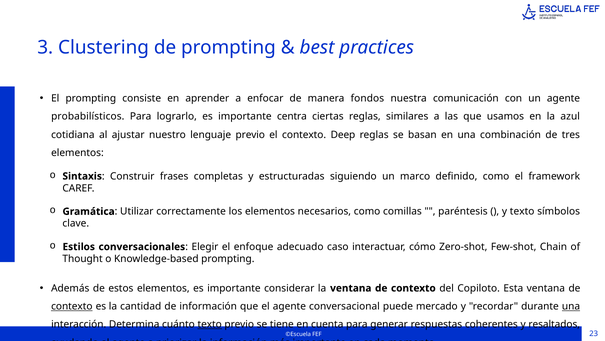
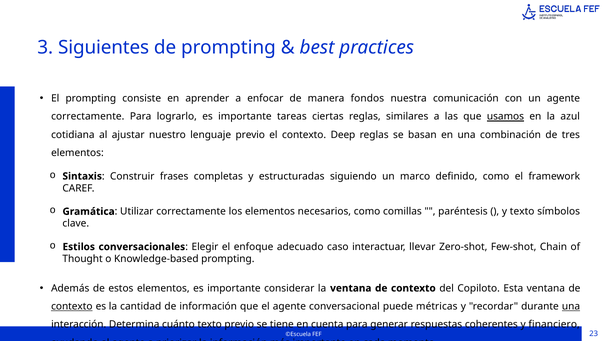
Clustering: Clustering -> Siguientes
probabilísticos at (88, 116): probabilísticos -> correctamente
centra: centra -> tareas
usamos underline: none -> present
cómo: cómo -> llevar
mercado: mercado -> métricas
texto at (210, 324) underline: present -> none
resaltados: resaltados -> financiero
